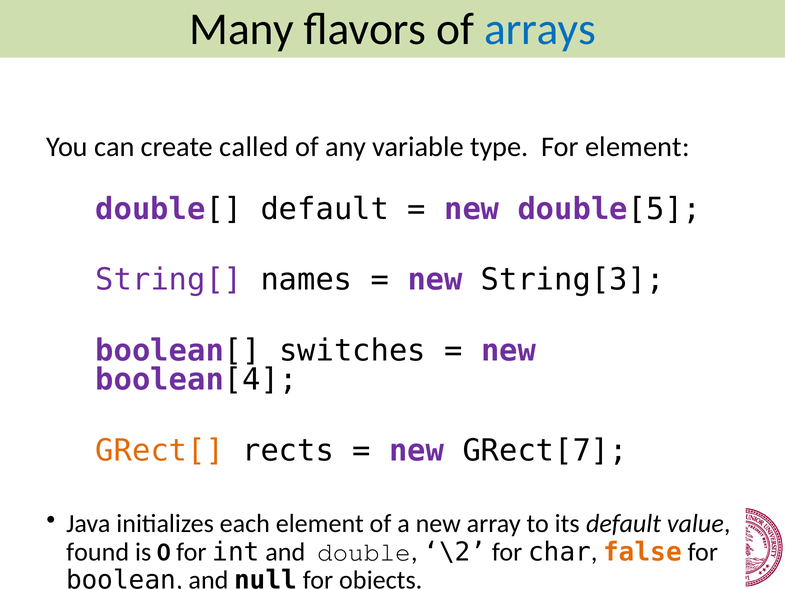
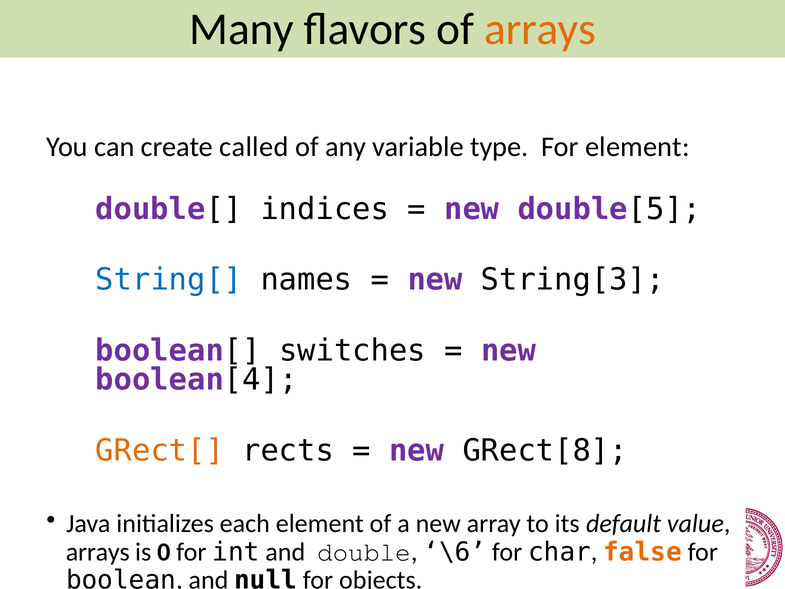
arrays at (540, 29) colour: blue -> orange
double[ default: default -> indices
String[ colour: purple -> blue
GRect[7: GRect[7 -> GRect[8
found at (98, 552): found -> arrays
\2: \2 -> \6
